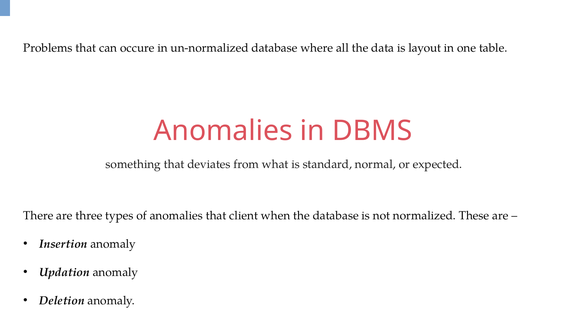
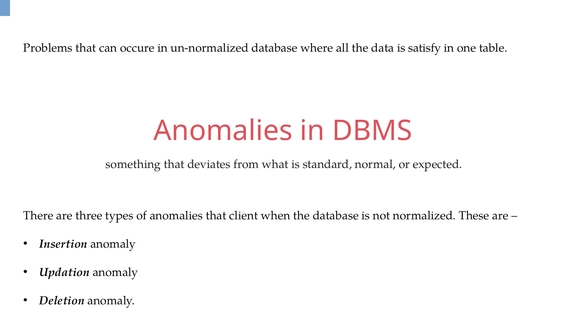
layout: layout -> satisfy
